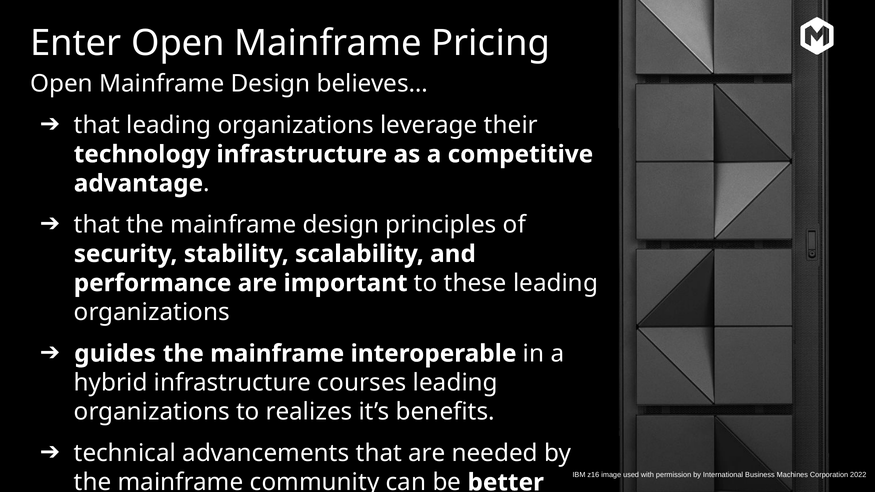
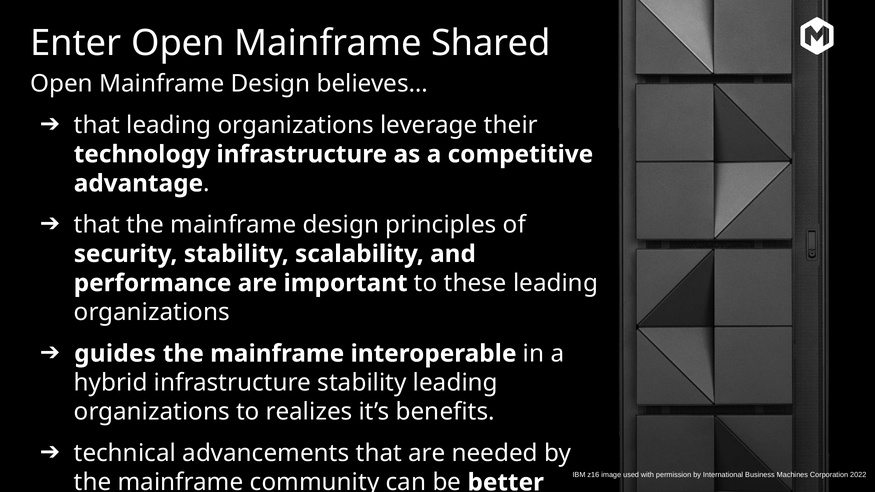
Pricing: Pricing -> Shared
infrastructure courses: courses -> stability
